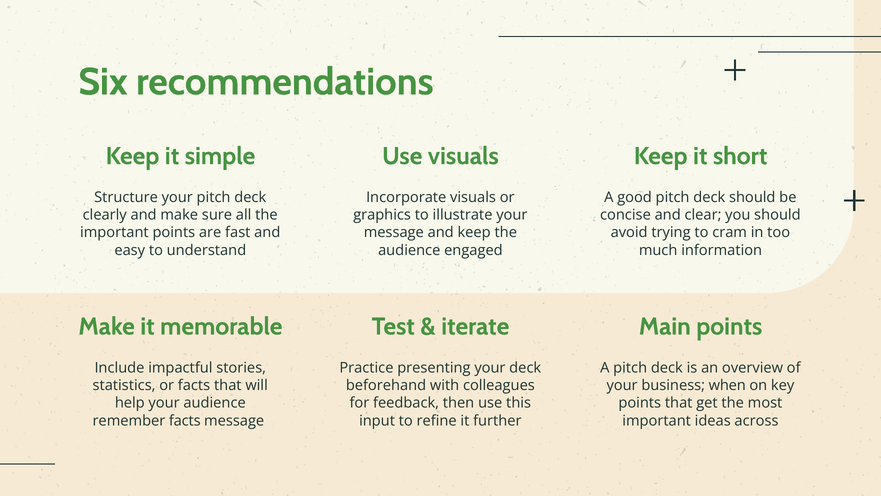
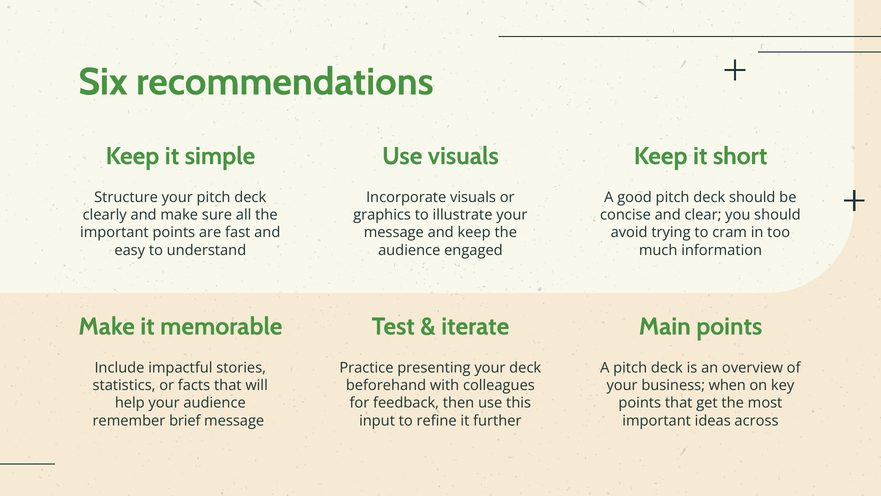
remember facts: facts -> brief
